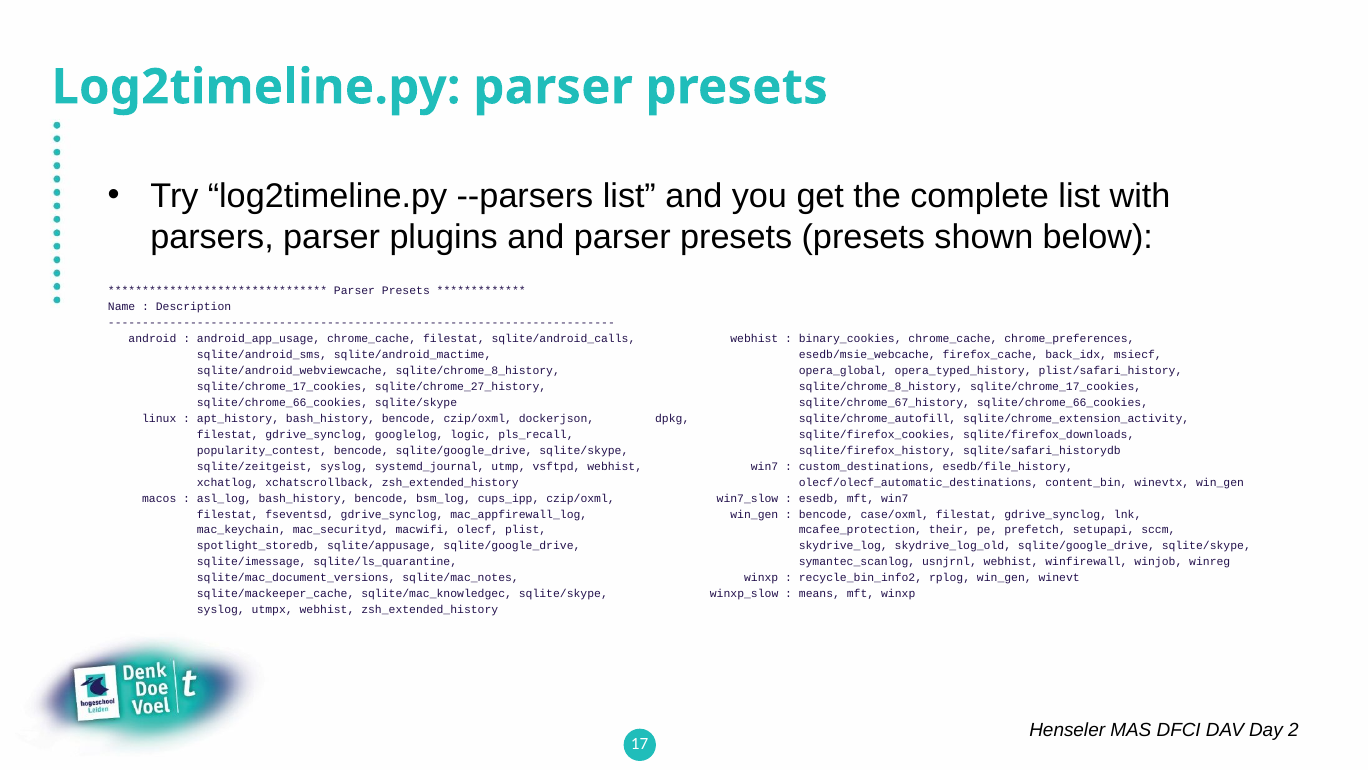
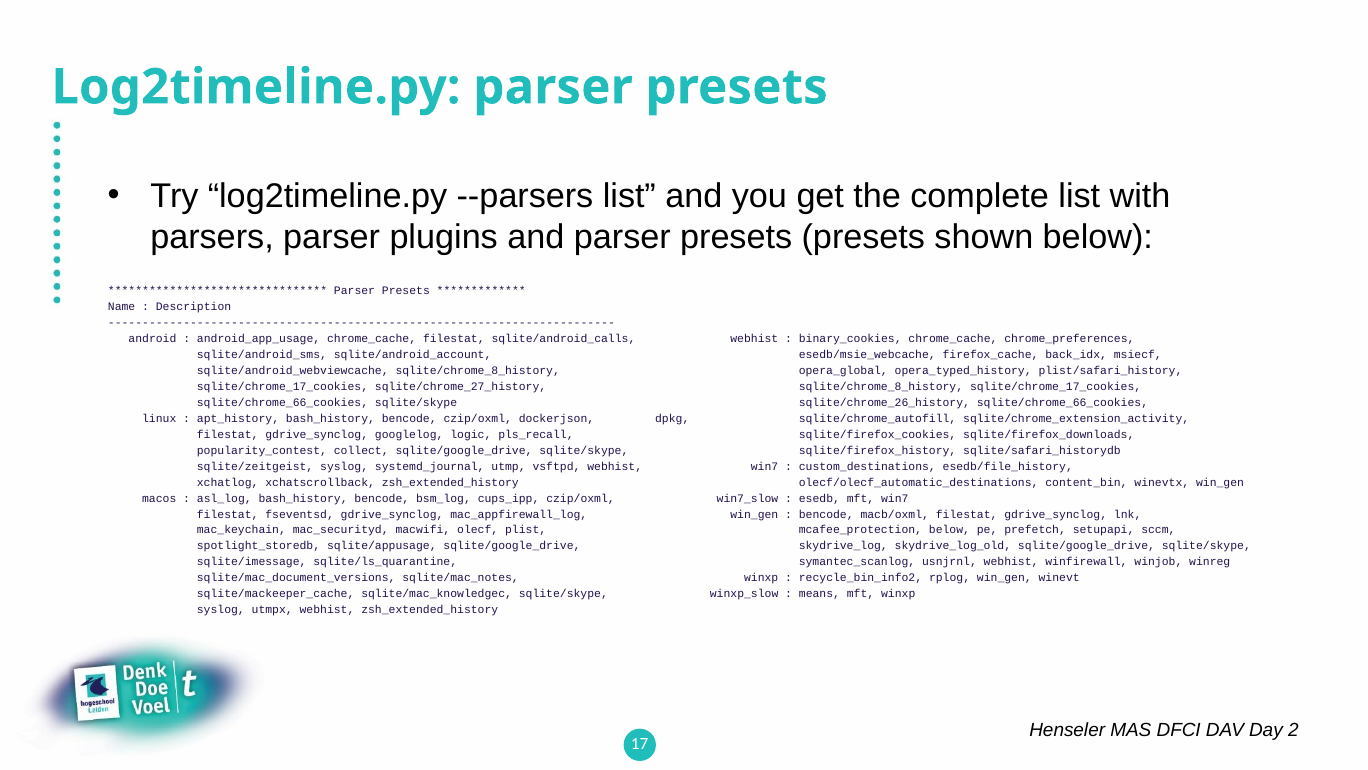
sqlite/android_mactime: sqlite/android_mactime -> sqlite/android_account
sqlite/chrome_67_history: sqlite/chrome_67_history -> sqlite/chrome_26_history
popularity_contest bencode: bencode -> collect
case/oxml: case/oxml -> macb/oxml
mcafee_protection their: their -> below
